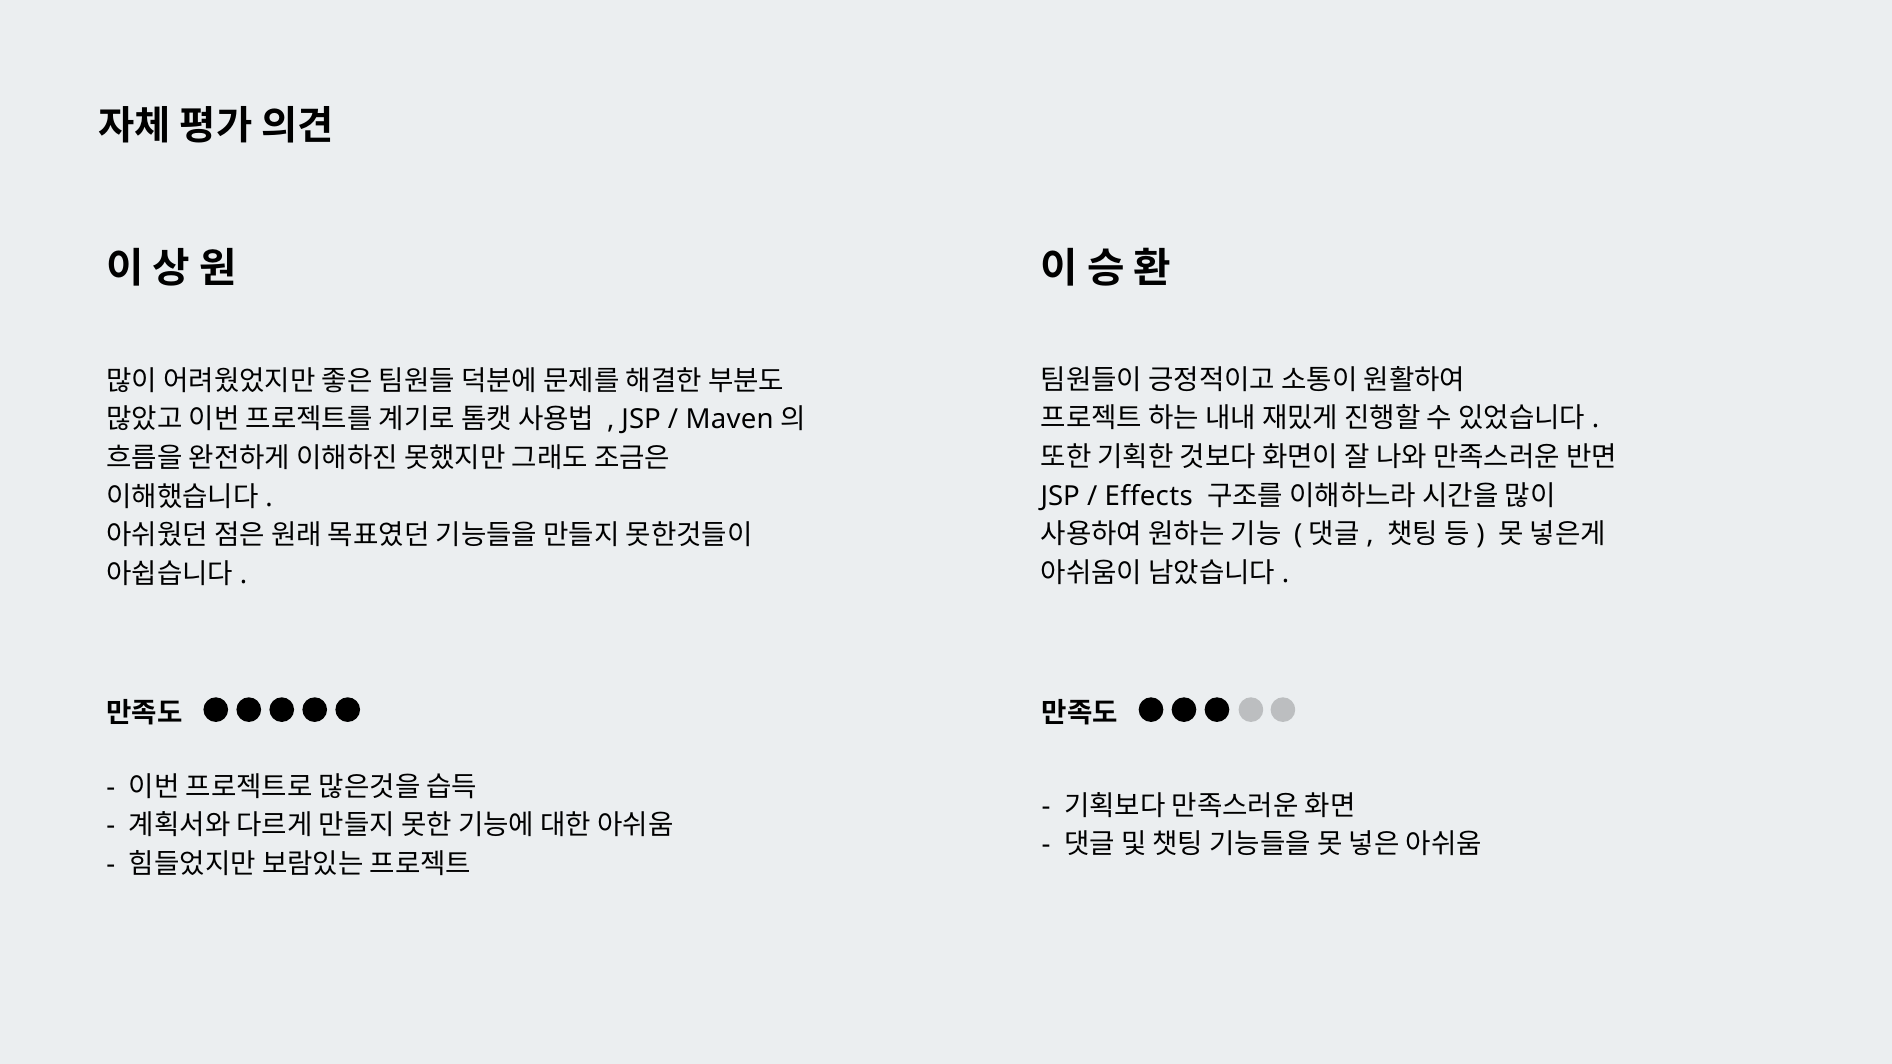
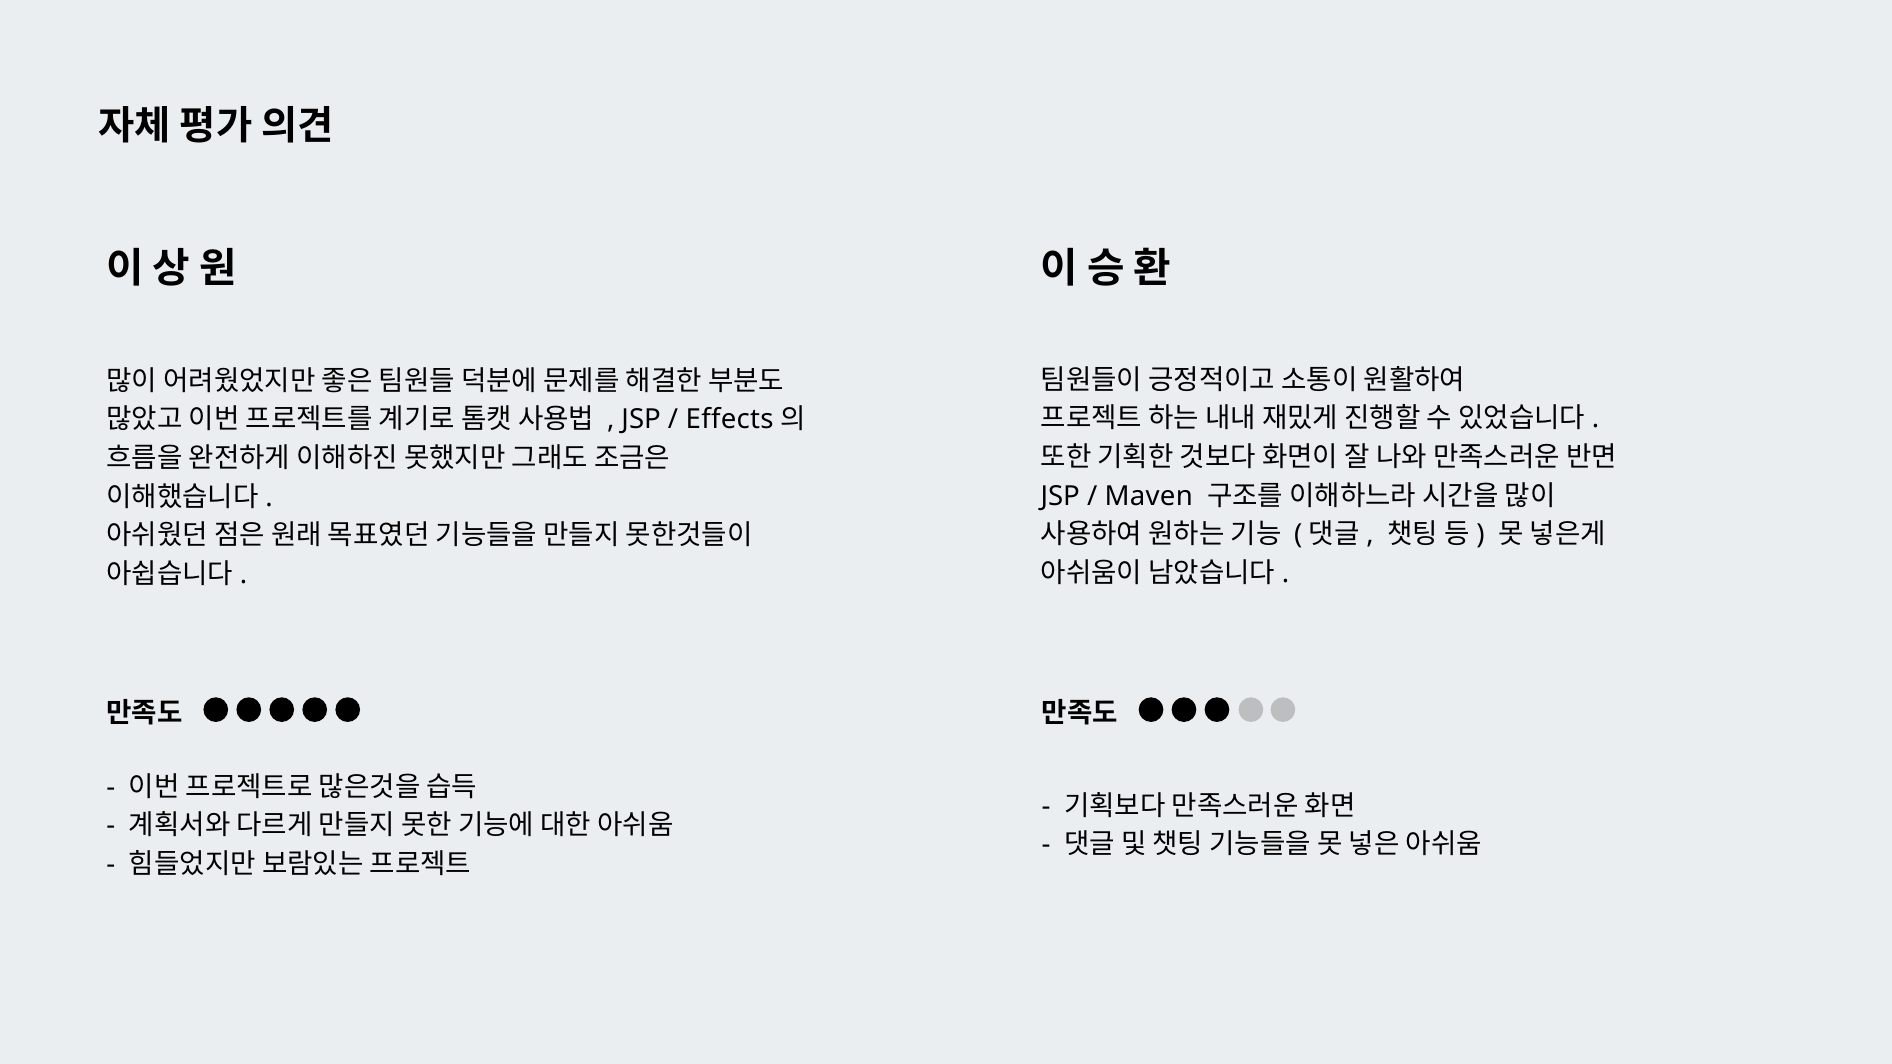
Maven: Maven -> Effects
Effects: Effects -> Maven
